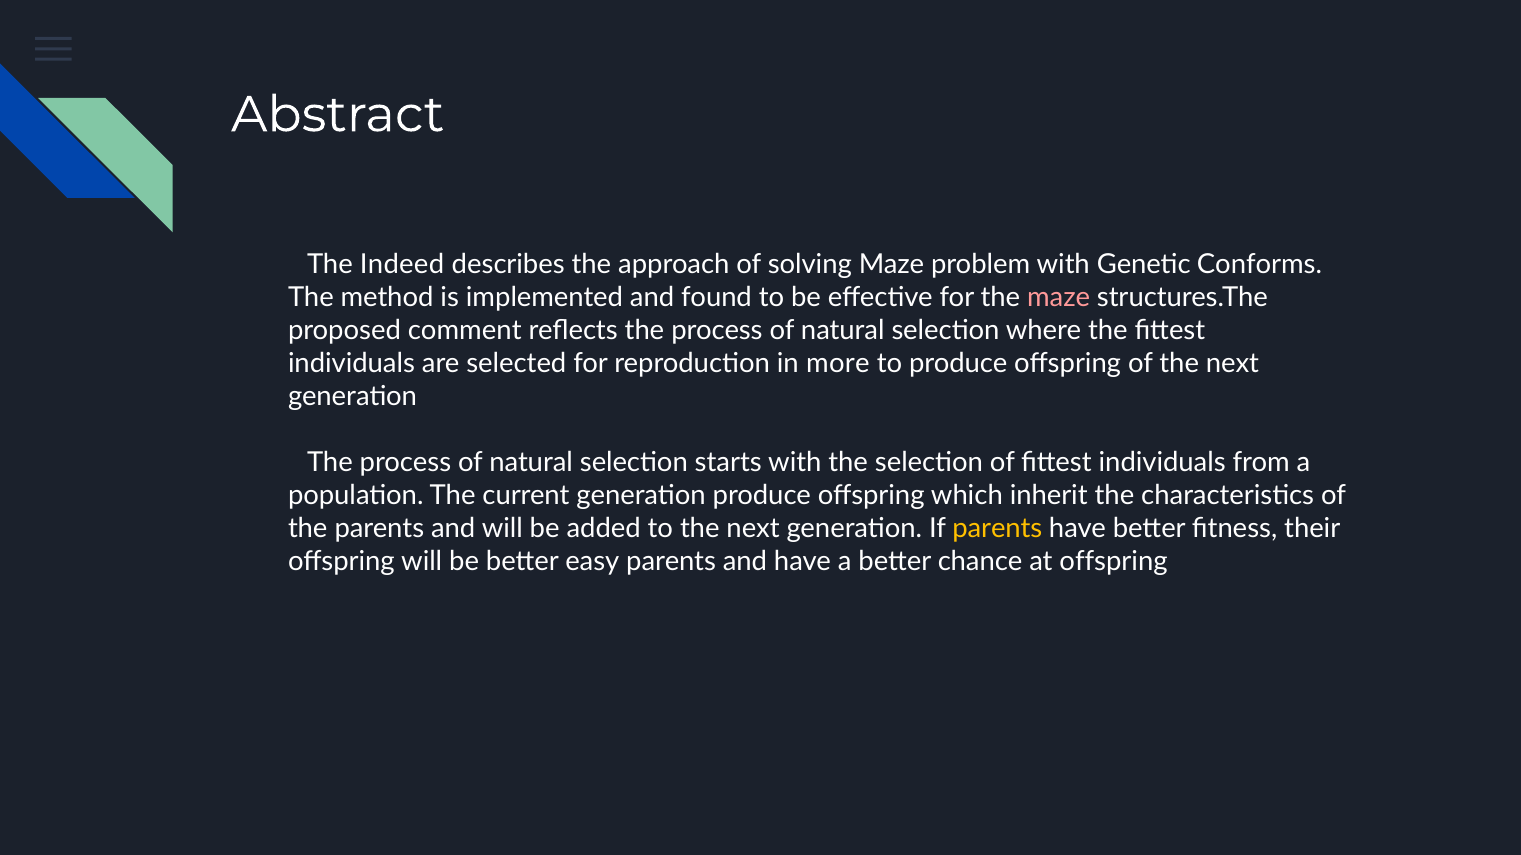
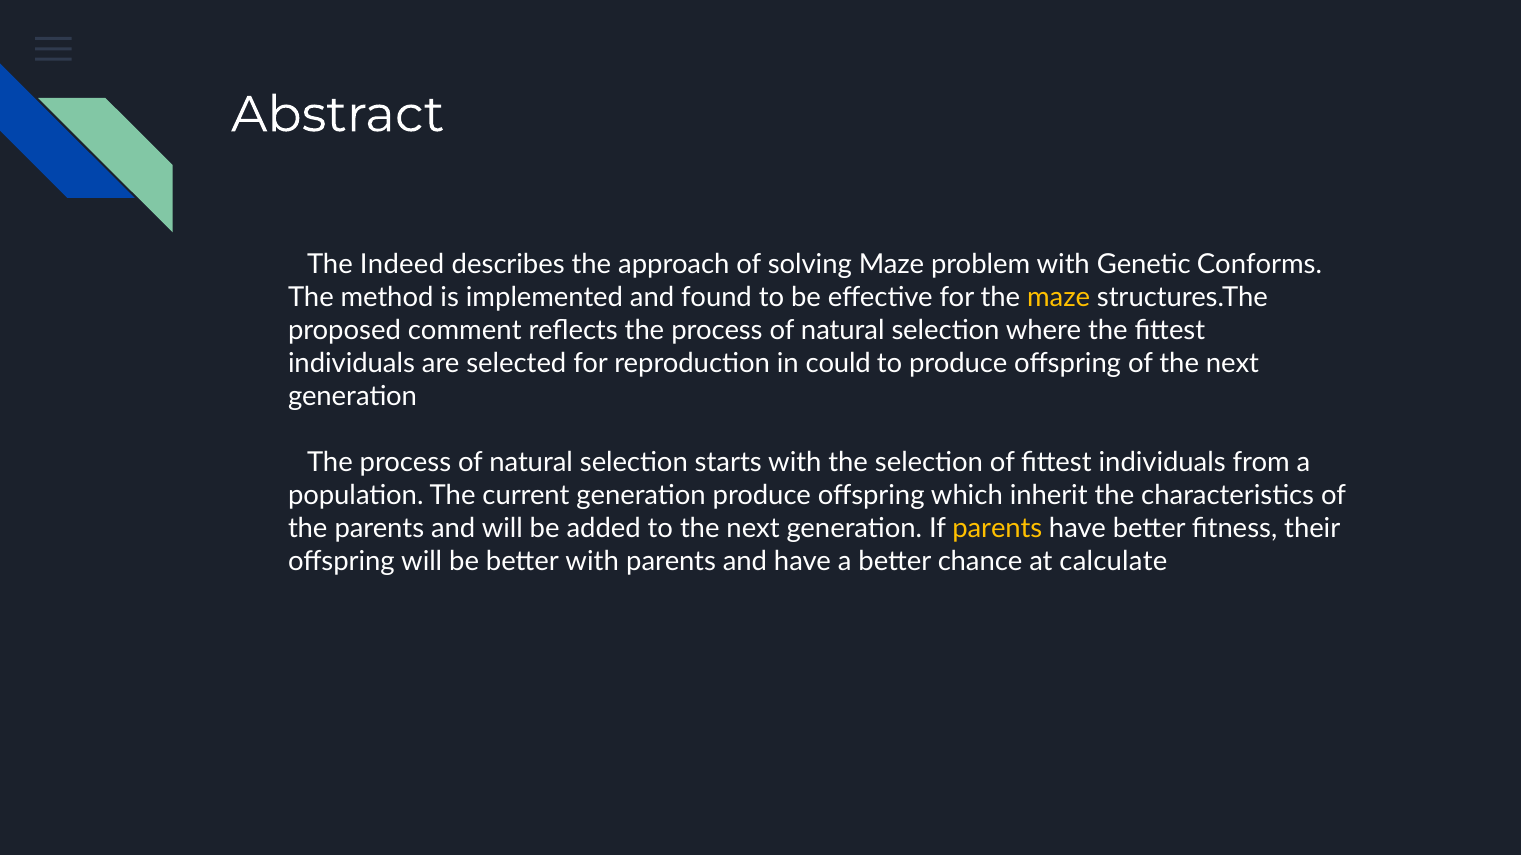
maze at (1059, 297) colour: pink -> yellow
more: more -> could
better easy: easy -> with
at offspring: offspring -> calculate
